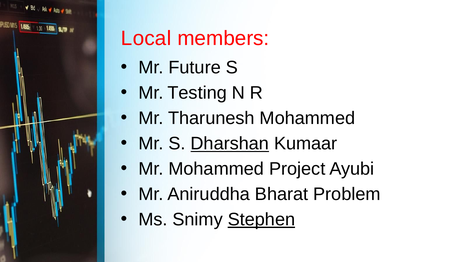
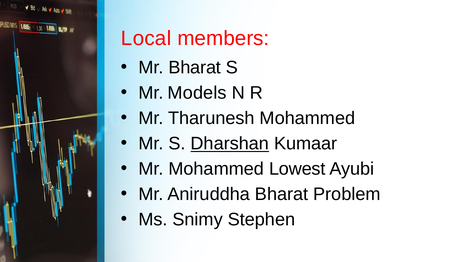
Mr Future: Future -> Bharat
Testing: Testing -> Models
Project: Project -> Lowest
Stephen underline: present -> none
